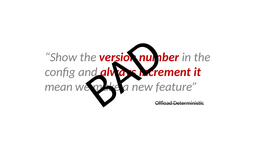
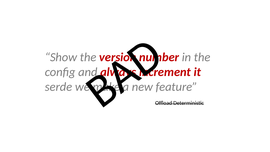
mean: mean -> serde
